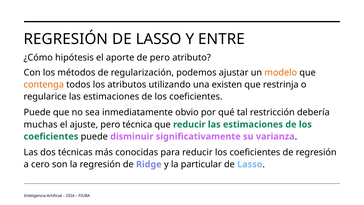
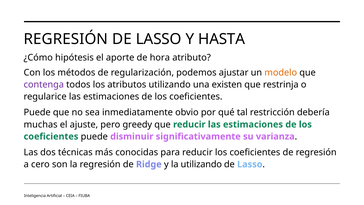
ENTRE: ENTRE -> HASTA
de pero: pero -> hora
contenga colour: orange -> purple
técnica: técnica -> greedy
la particular: particular -> utilizando
